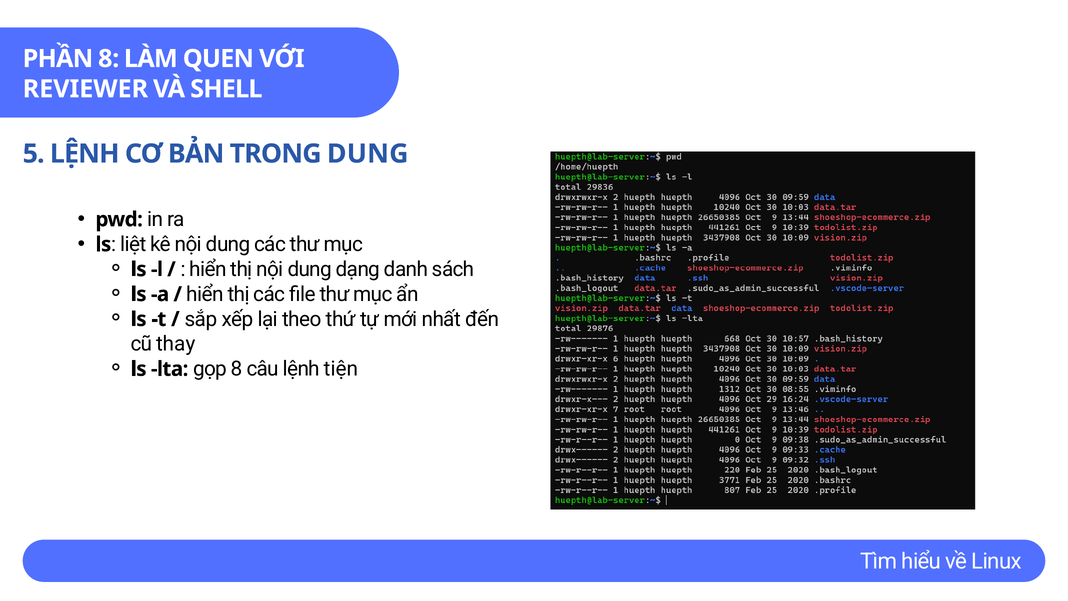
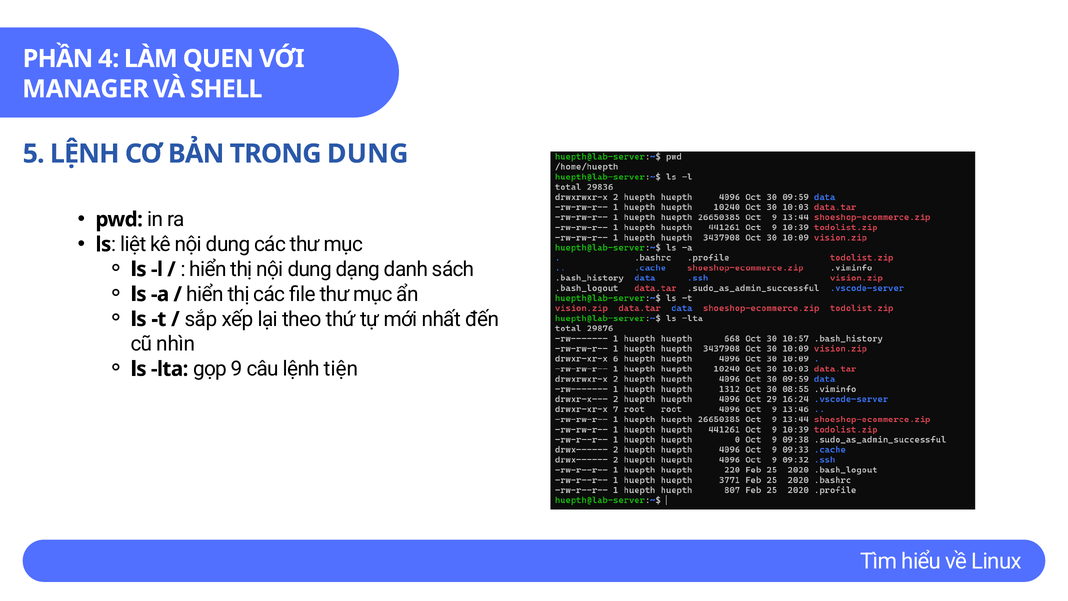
PHẦN 8: 8 -> 4
REVIEWER: REVIEWER -> MANAGER
thay: thay -> nhìn
gọp 8: 8 -> 9
